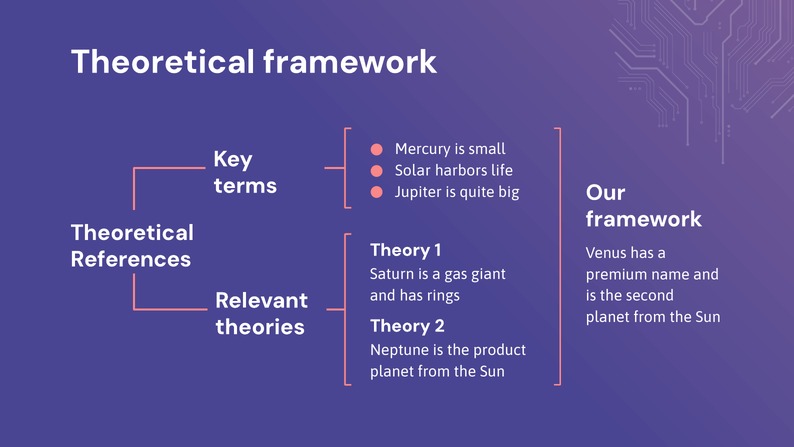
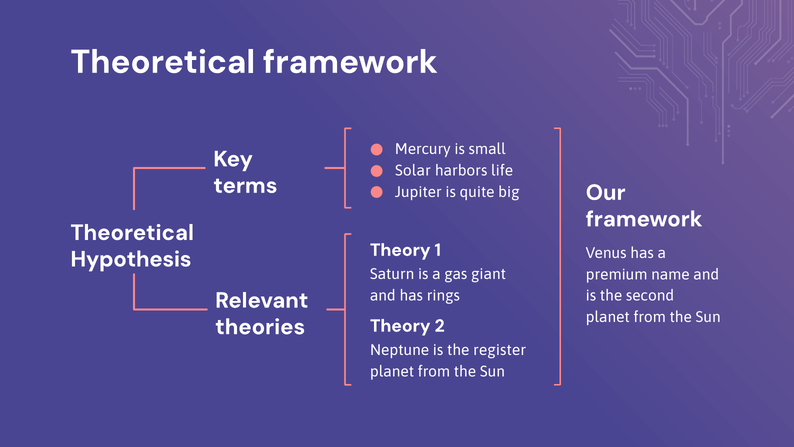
References: References -> Hypothesis
product: product -> register
